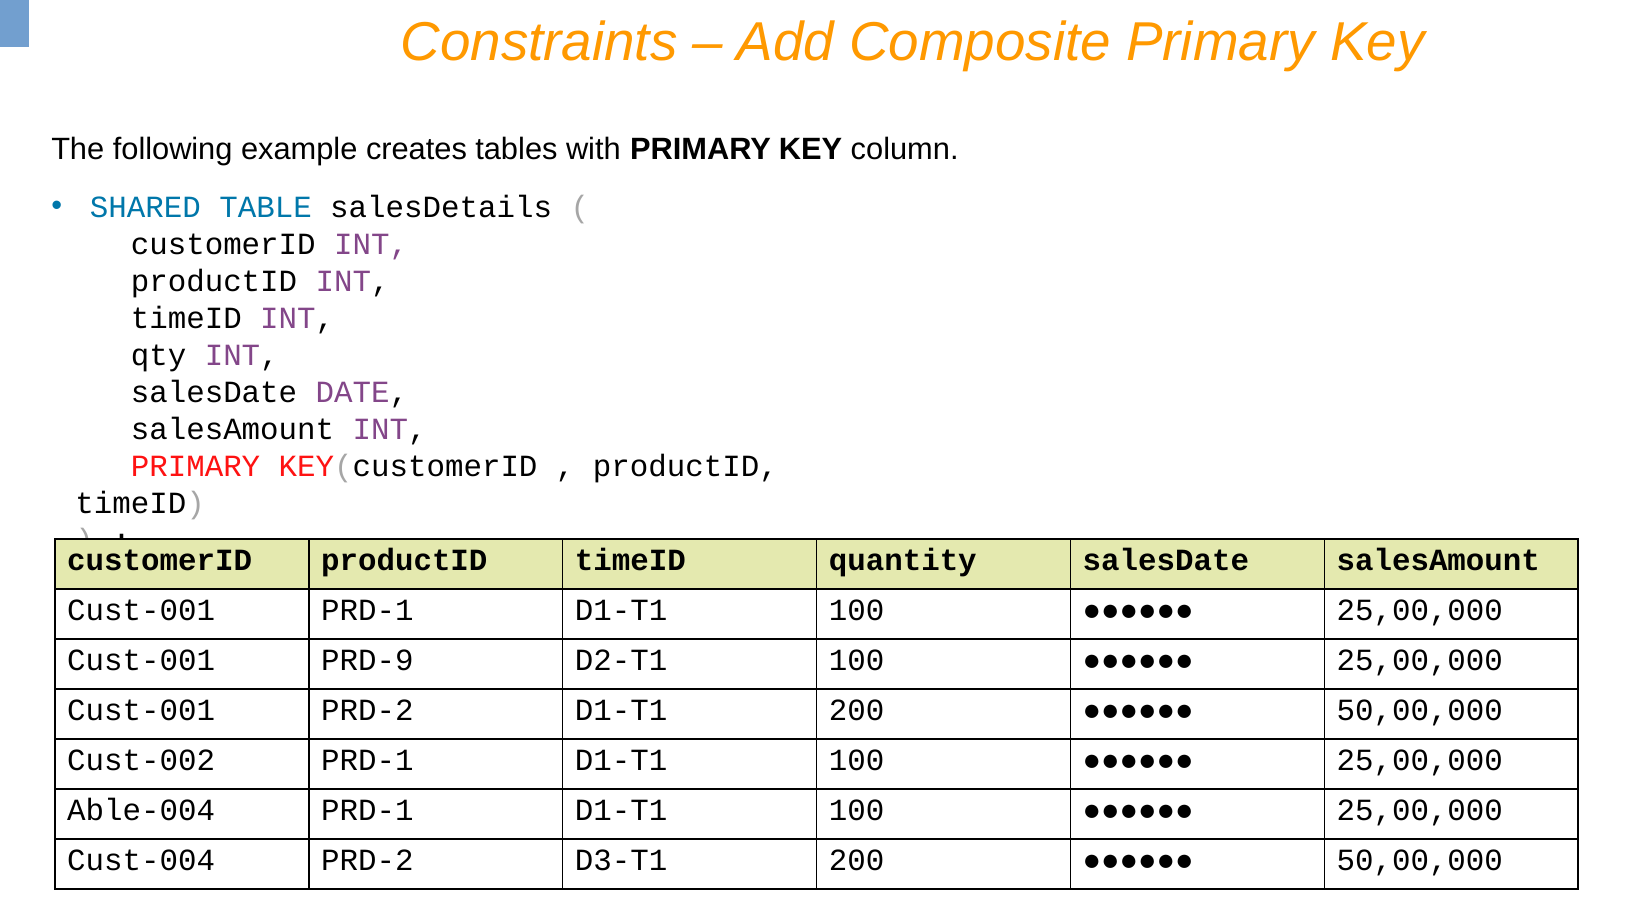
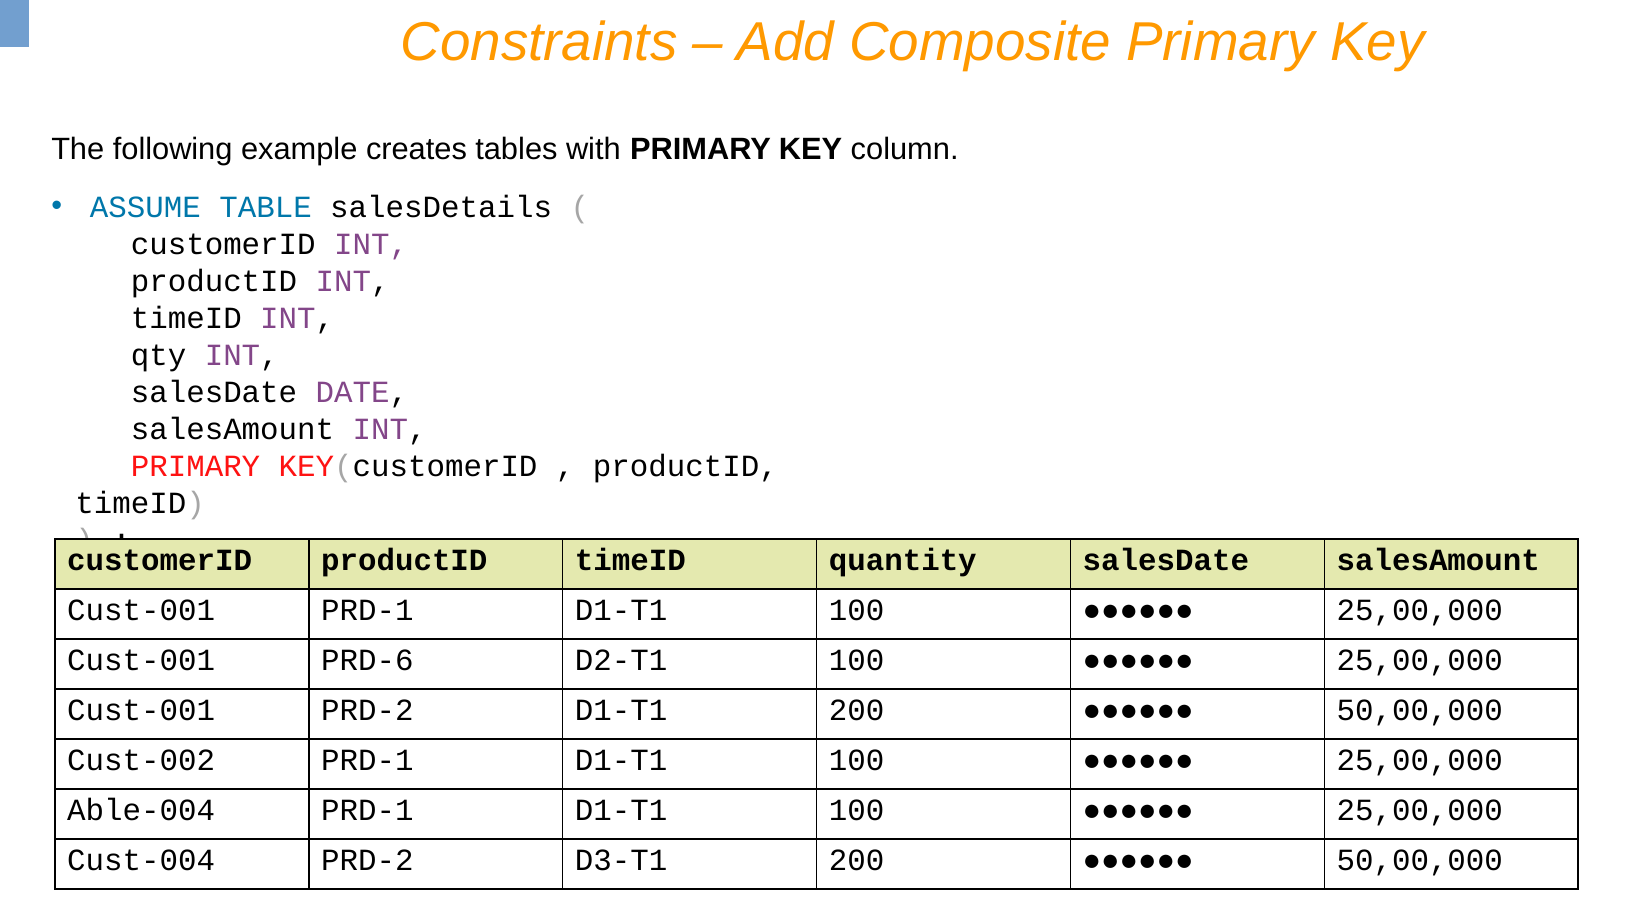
SHARED: SHARED -> ASSUME
PRD-9: PRD-9 -> PRD-6
